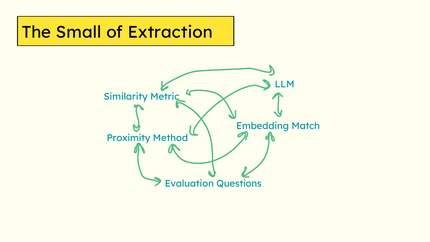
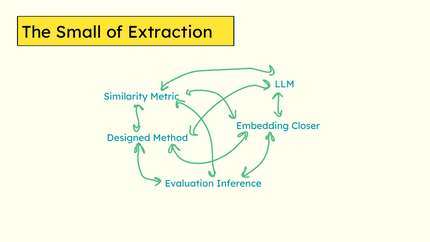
Match: Match -> Closer
Proximity: Proximity -> Designed
Questions: Questions -> Inference
